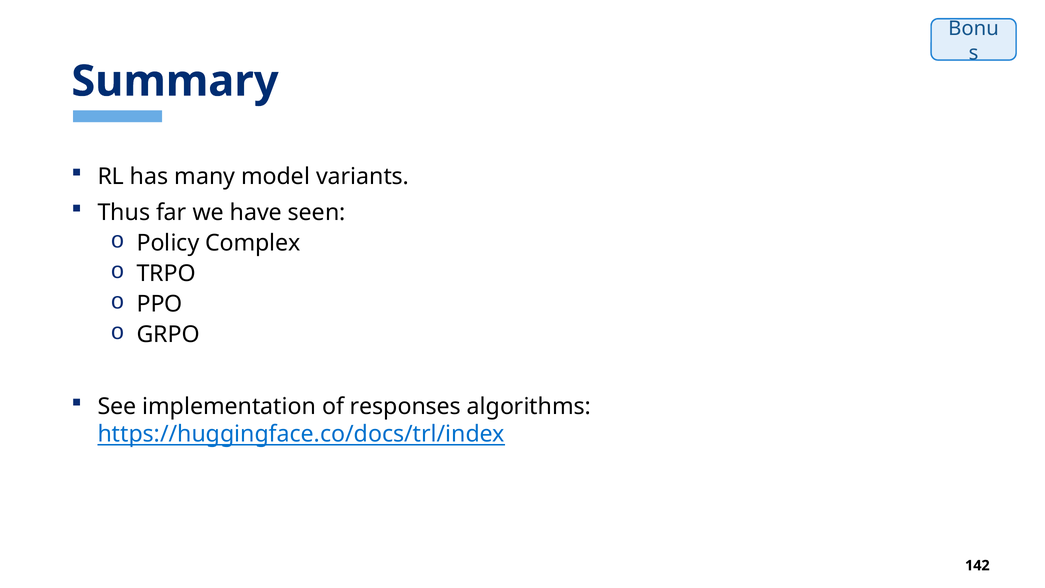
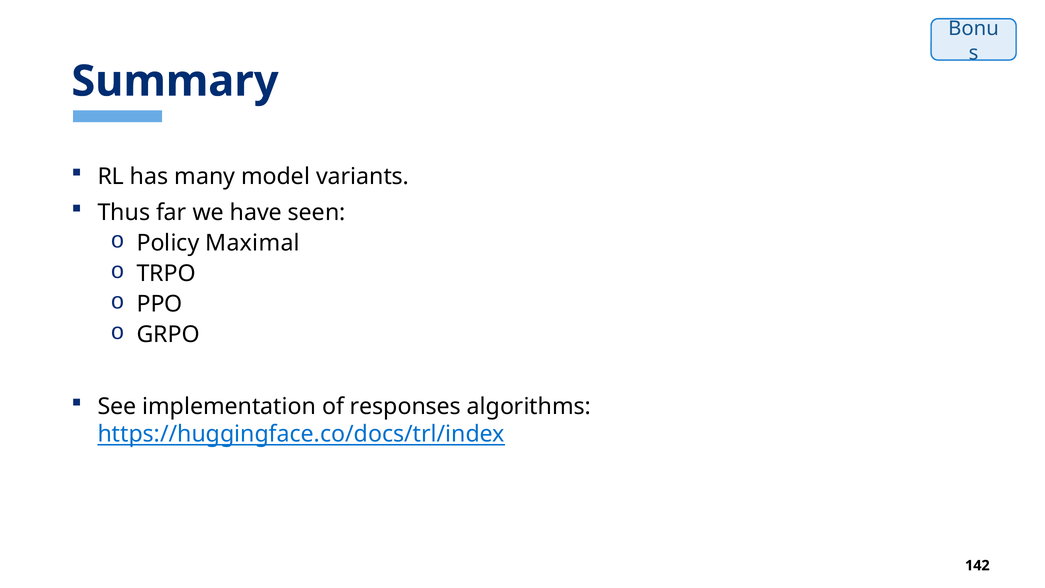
Complex: Complex -> Maximal
